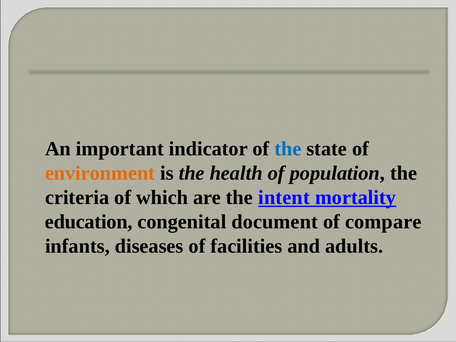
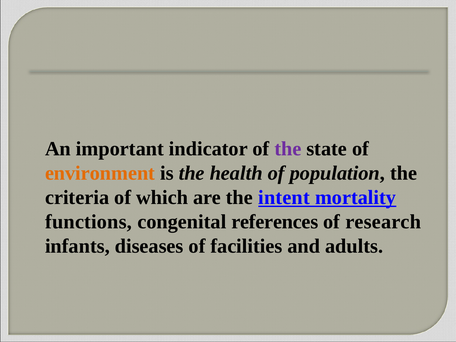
the at (288, 149) colour: blue -> purple
education: education -> functions
document: document -> references
compare: compare -> research
